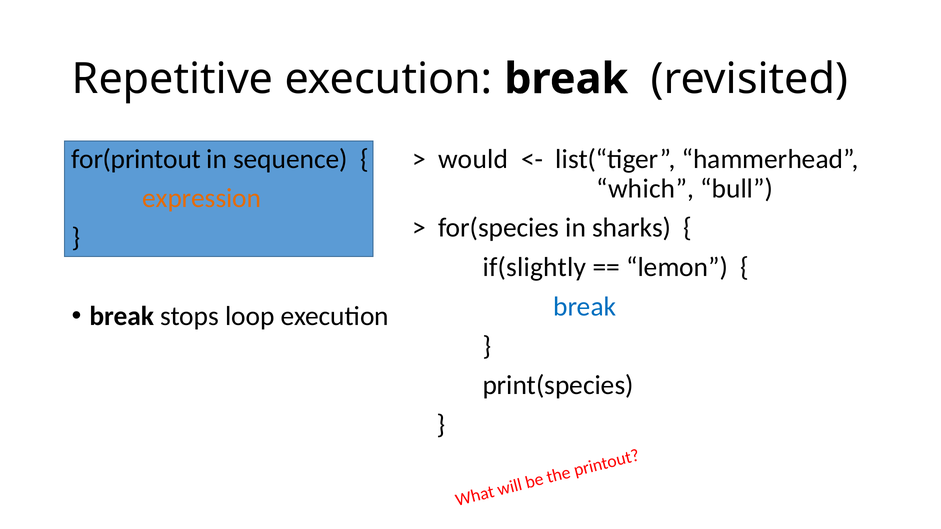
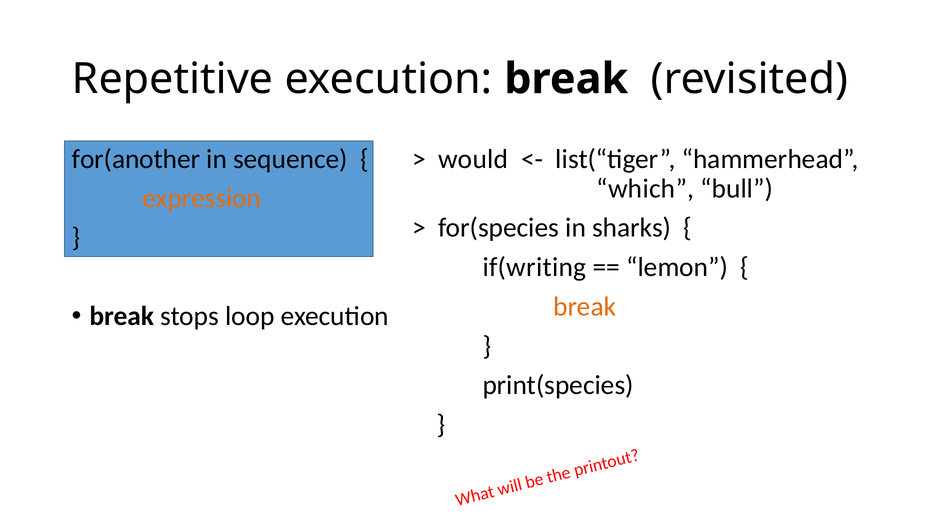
for(printout: for(printout -> for(another
if(slightly: if(slightly -> if(writing
break at (585, 307) colour: blue -> orange
